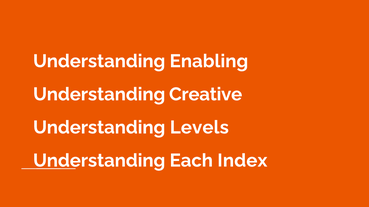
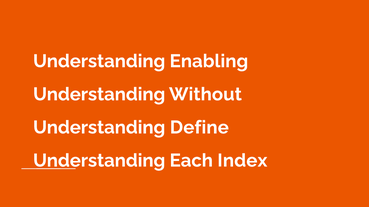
Creative: Creative -> Without
Levels: Levels -> Define
